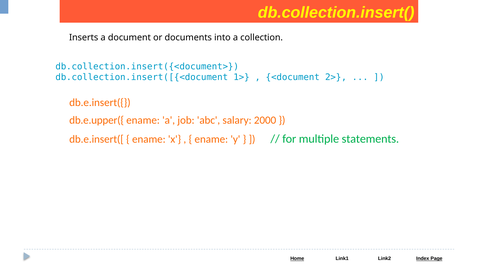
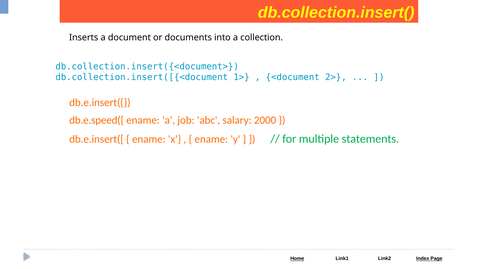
db.e.upper({: db.e.upper({ -> db.e.speed({
